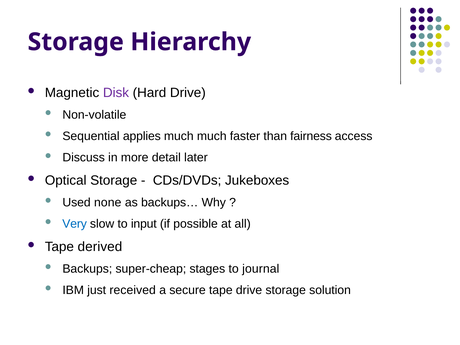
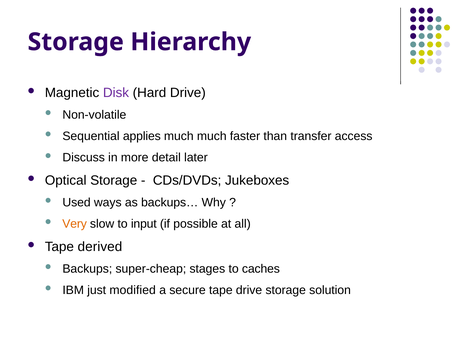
fairness: fairness -> transfer
none: none -> ways
Very colour: blue -> orange
journal: journal -> caches
received: received -> modified
